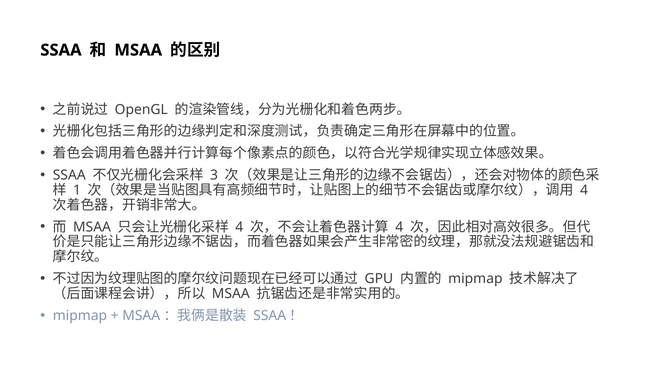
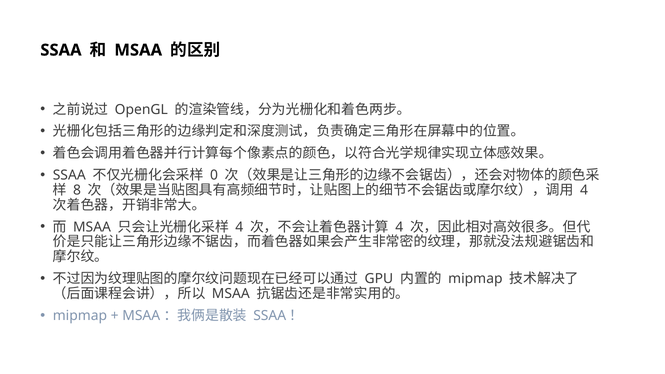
3: 3 -> 0
1: 1 -> 8
